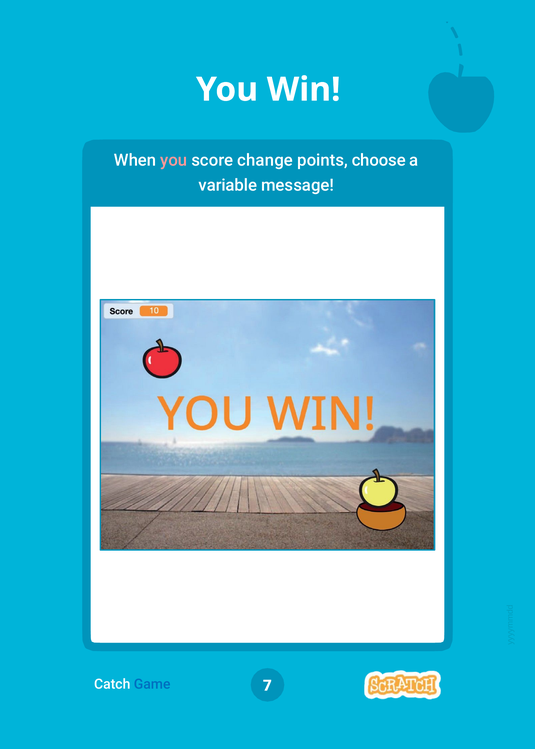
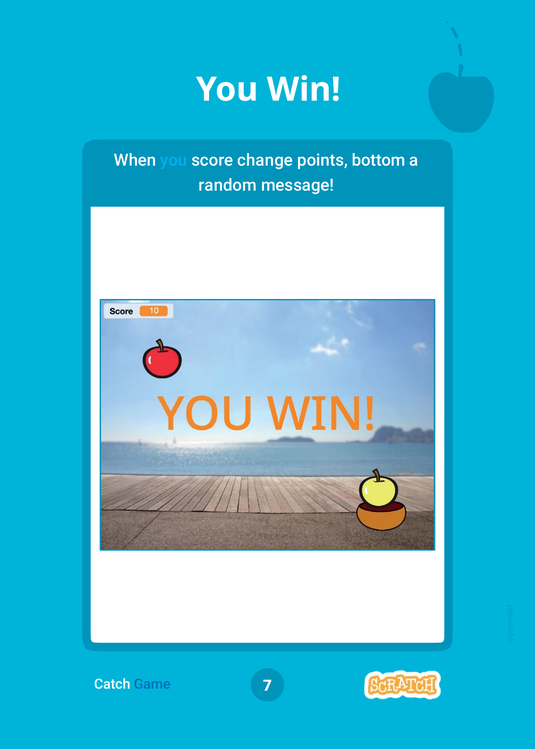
you at (174, 160) colour: pink -> light blue
choose: choose -> bottom
variable: variable -> random
